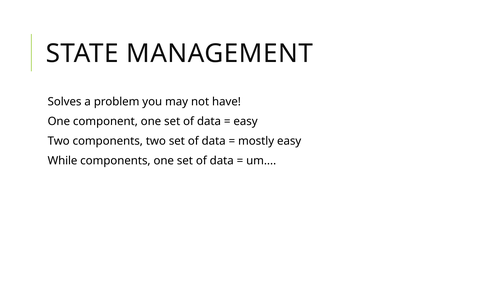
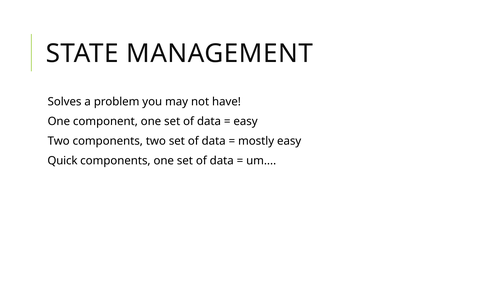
While: While -> Quick
